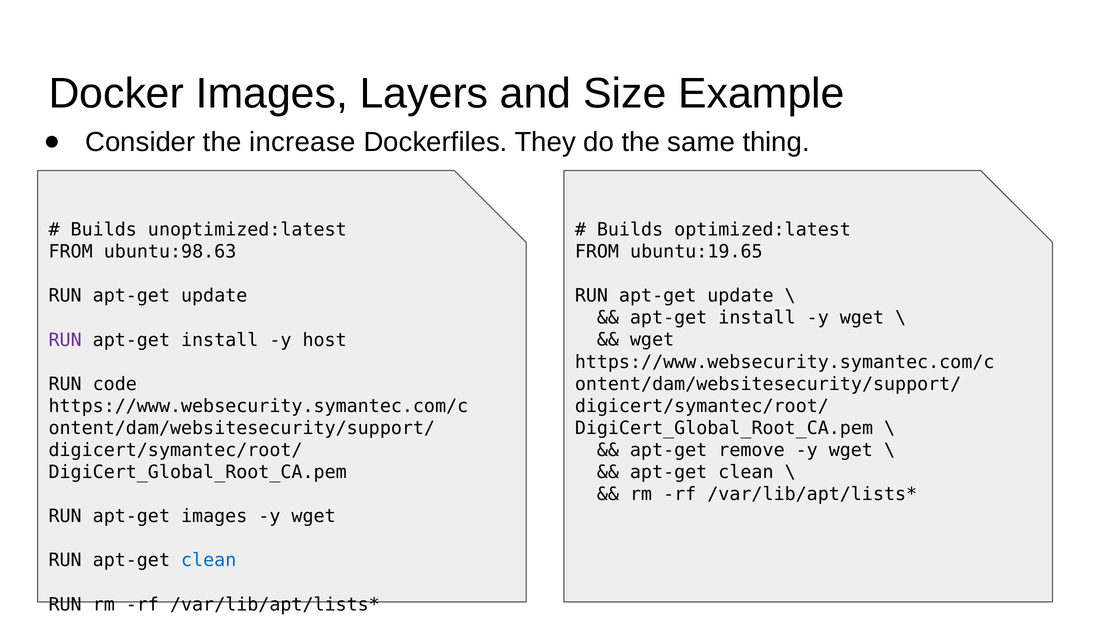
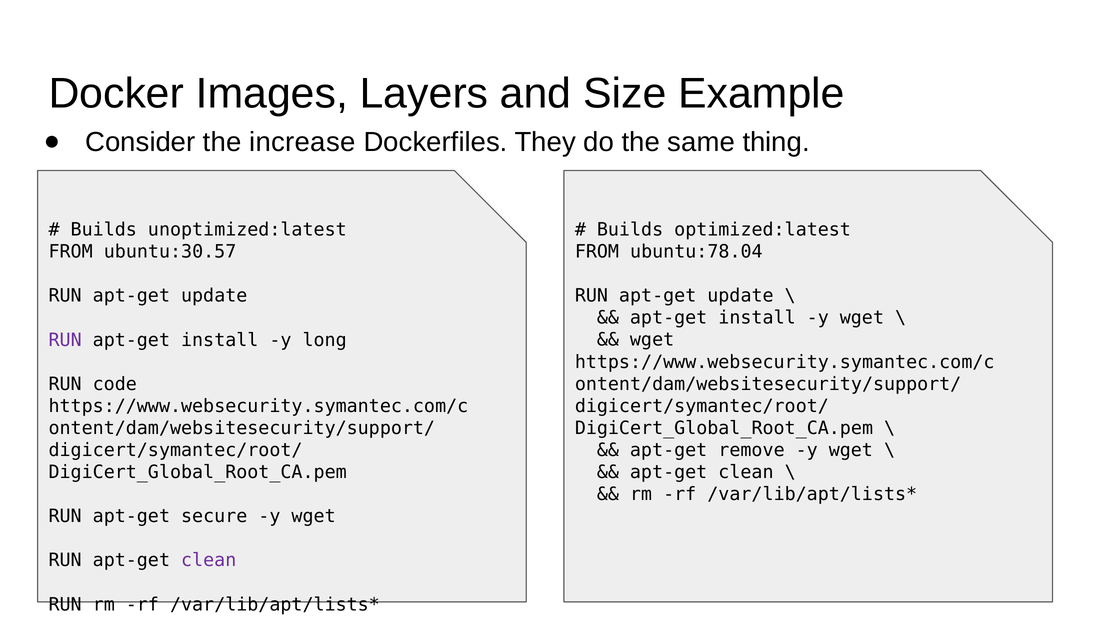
ubuntu:19.65: ubuntu:19.65 -> ubuntu:78.04
ubuntu:98.63: ubuntu:98.63 -> ubuntu:30.57
host: host -> long
apt-get images: images -> secure
clean at (209, 560) colour: blue -> purple
